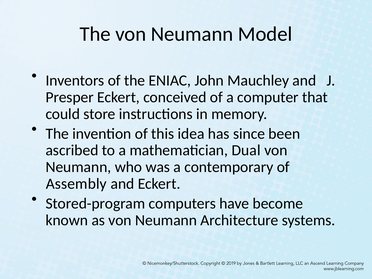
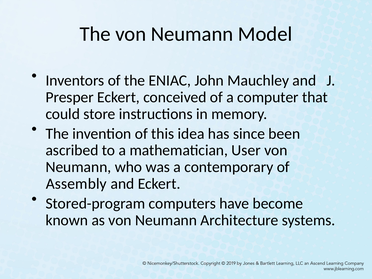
Dual: Dual -> User
